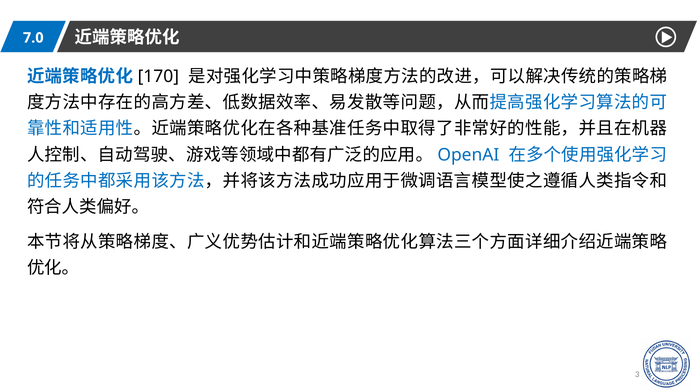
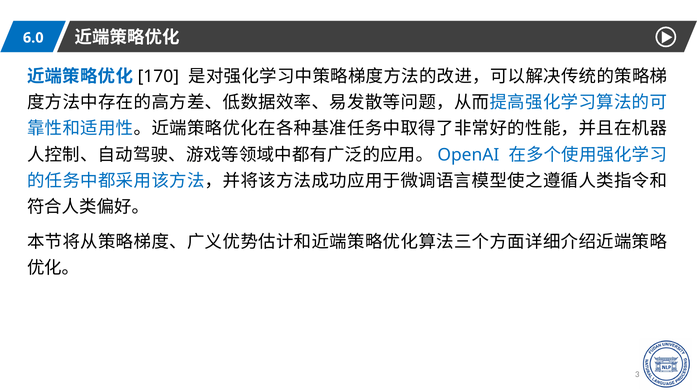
7.0: 7.0 -> 6.0
